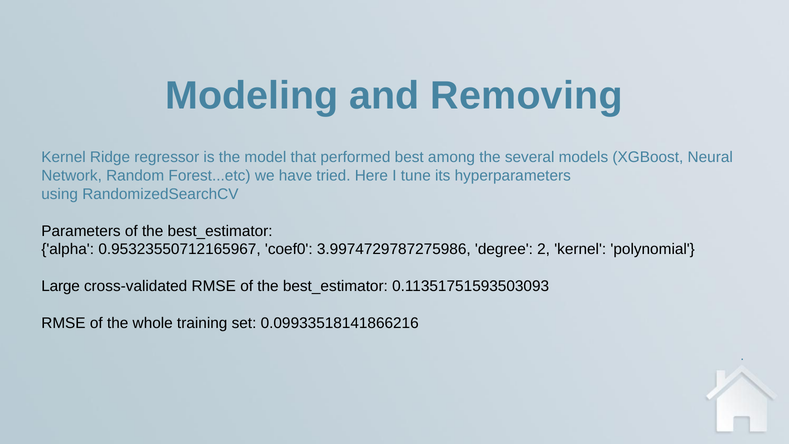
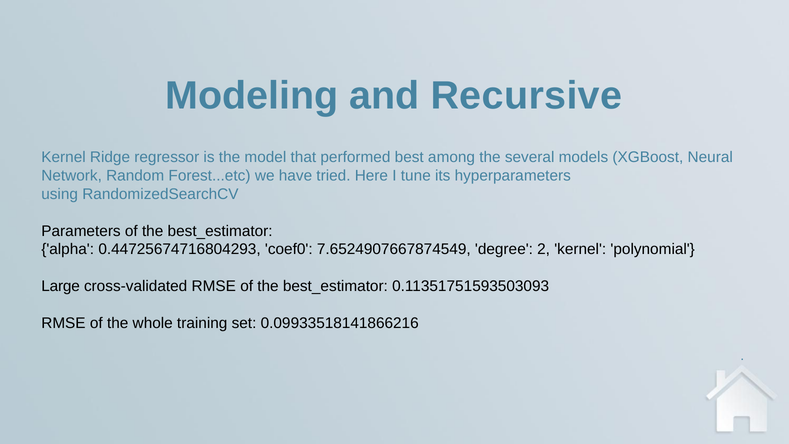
Removing: Removing -> Recursive
0.95323550712165967: 0.95323550712165967 -> 0.44725674716804293
3.9974729787275986: 3.9974729787275986 -> 7.6524907667874549
